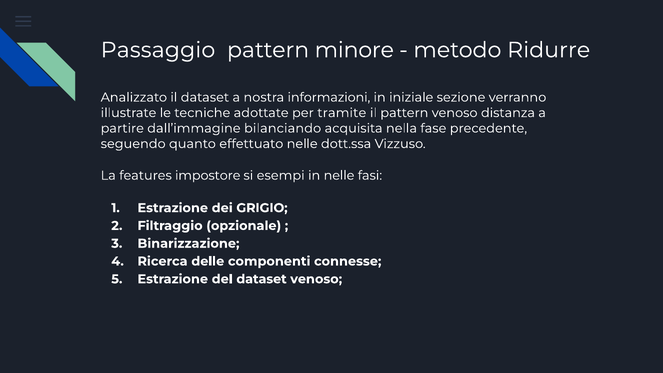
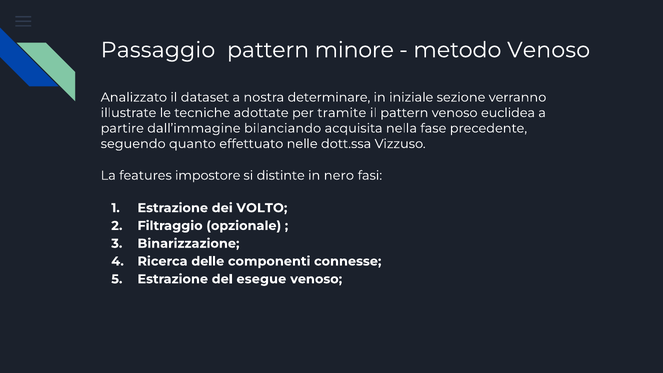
metodo Ridurre: Ridurre -> Venoso
informazioni: informazioni -> determinare
distanza: distanza -> euclidea
esempi: esempi -> distinte
in nelle: nelle -> nero
GRIGIO: GRIGIO -> VOLTO
del dataset: dataset -> esegue
